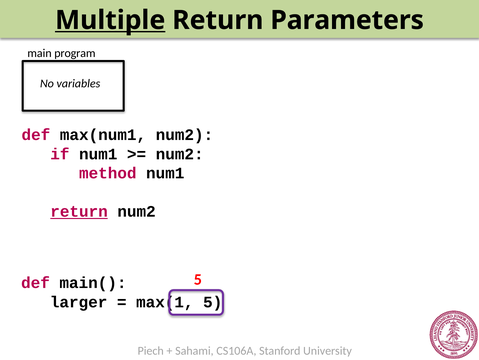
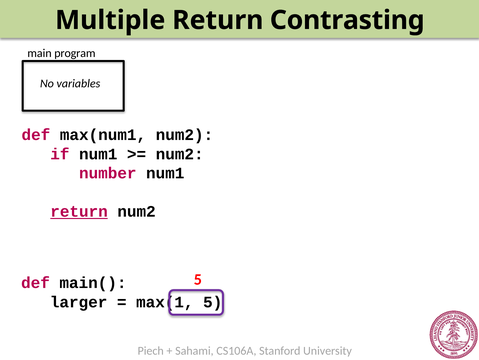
Multiple underline: present -> none
Parameters: Parameters -> Contrasting
method: method -> number
